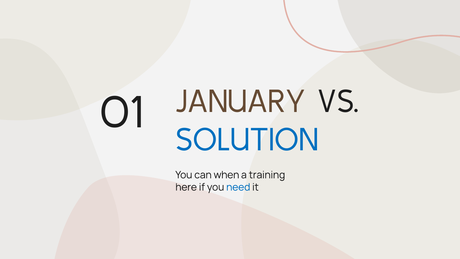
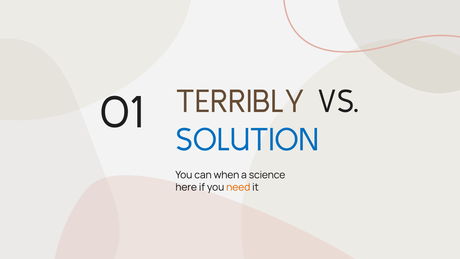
JANUARY: JANUARY -> TERRIBLY
training: training -> science
need colour: blue -> orange
